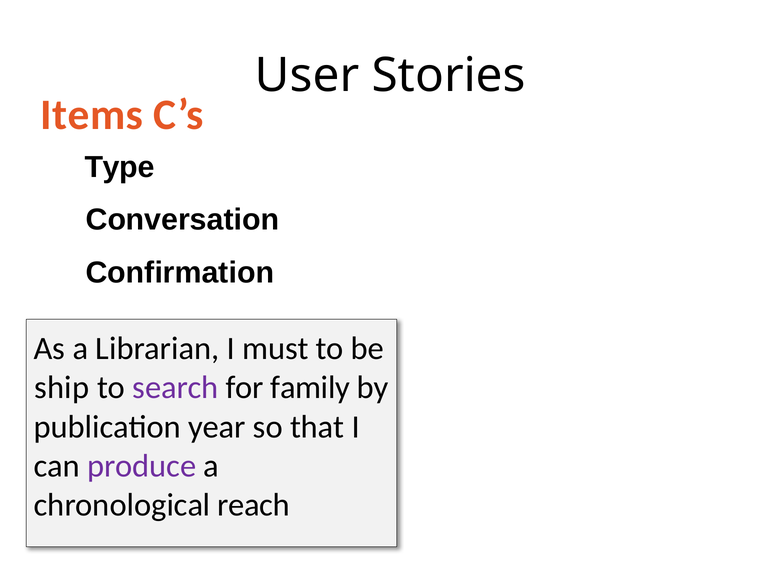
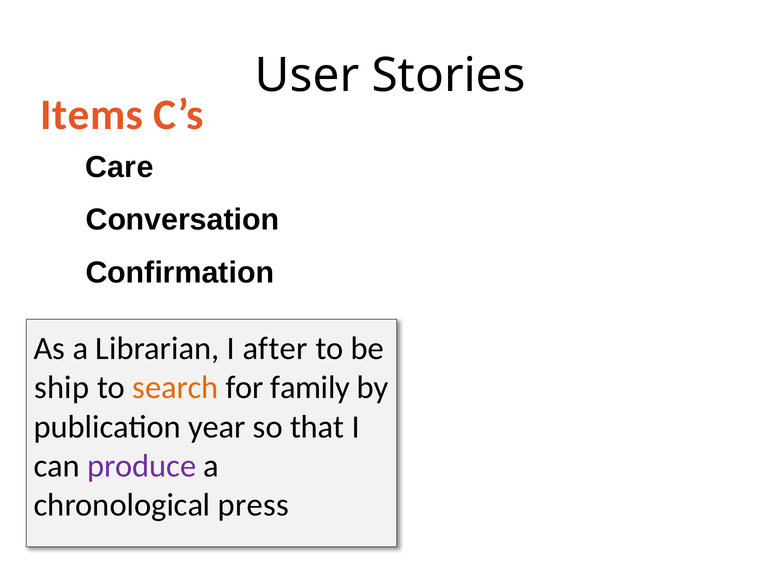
Type: Type -> Care
must: must -> after
search colour: purple -> orange
reach: reach -> press
